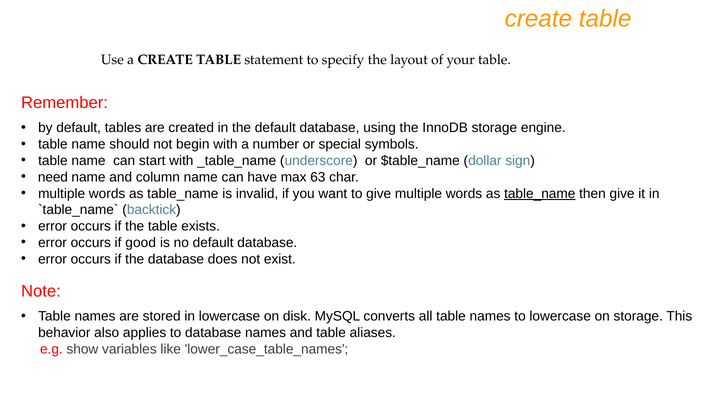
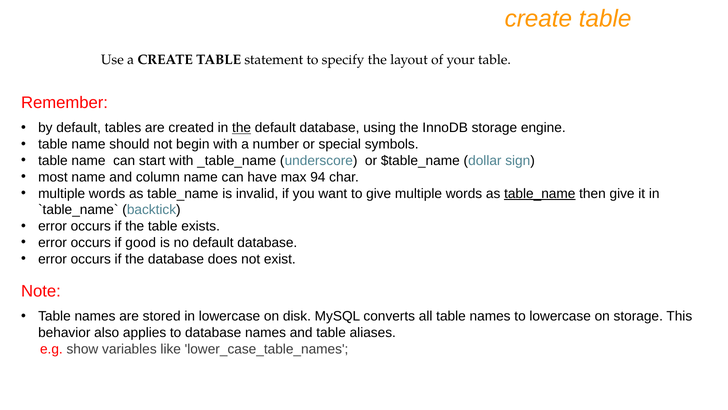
the at (242, 128) underline: none -> present
need: need -> most
63: 63 -> 94
